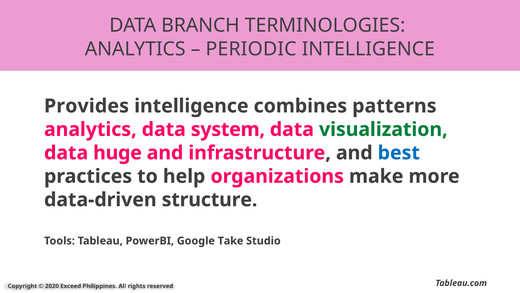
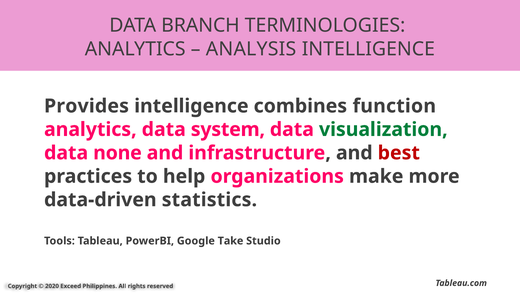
PERIODIC: PERIODIC -> ANALYSIS
patterns: patterns -> function
huge: huge -> none
best colour: blue -> red
structure: structure -> statistics
